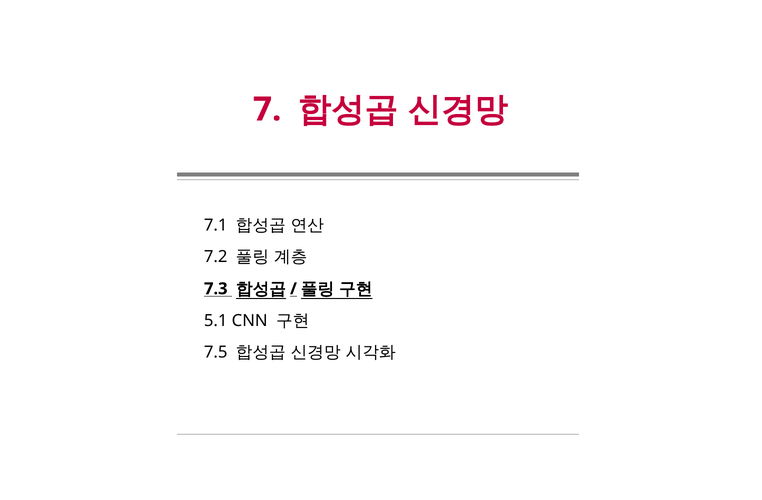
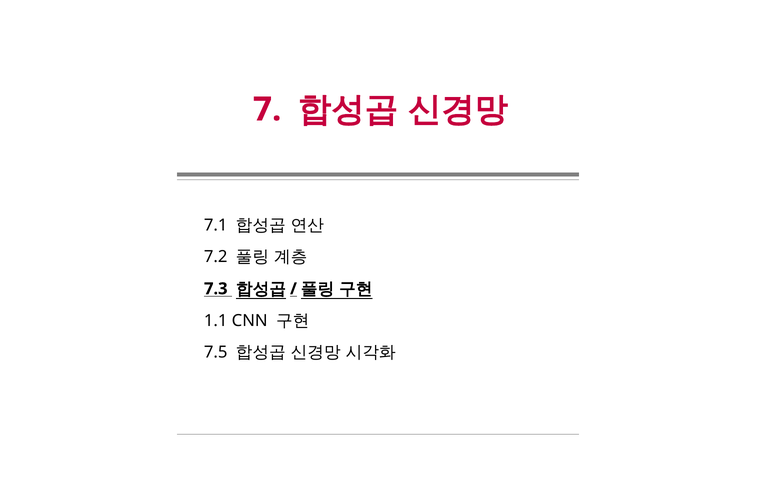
5.1: 5.1 -> 1.1
